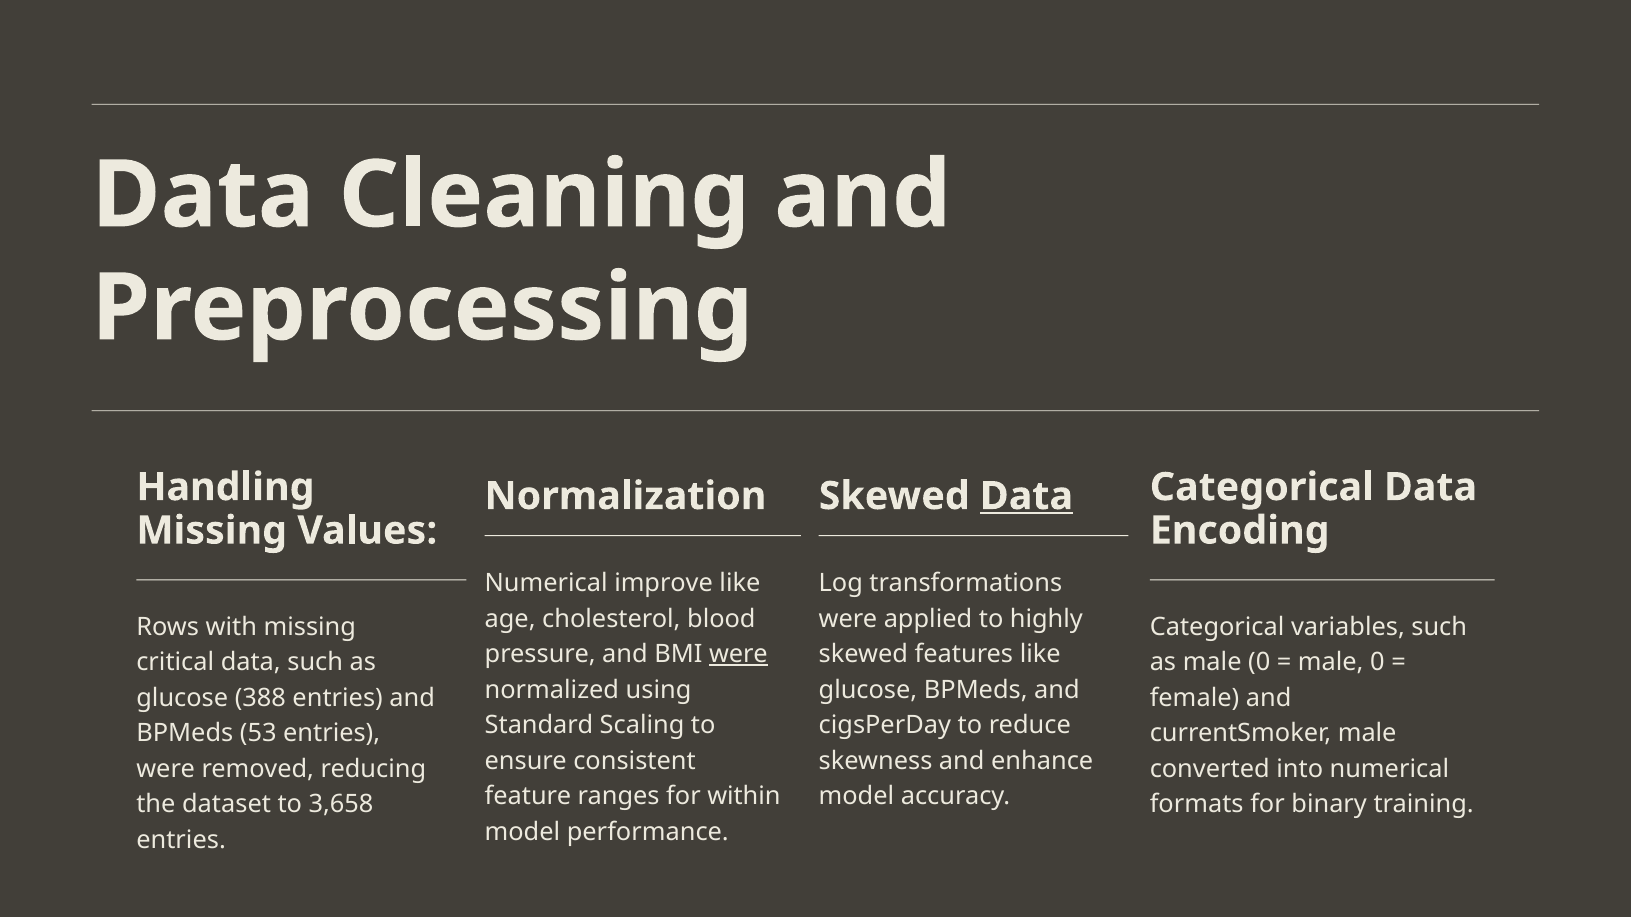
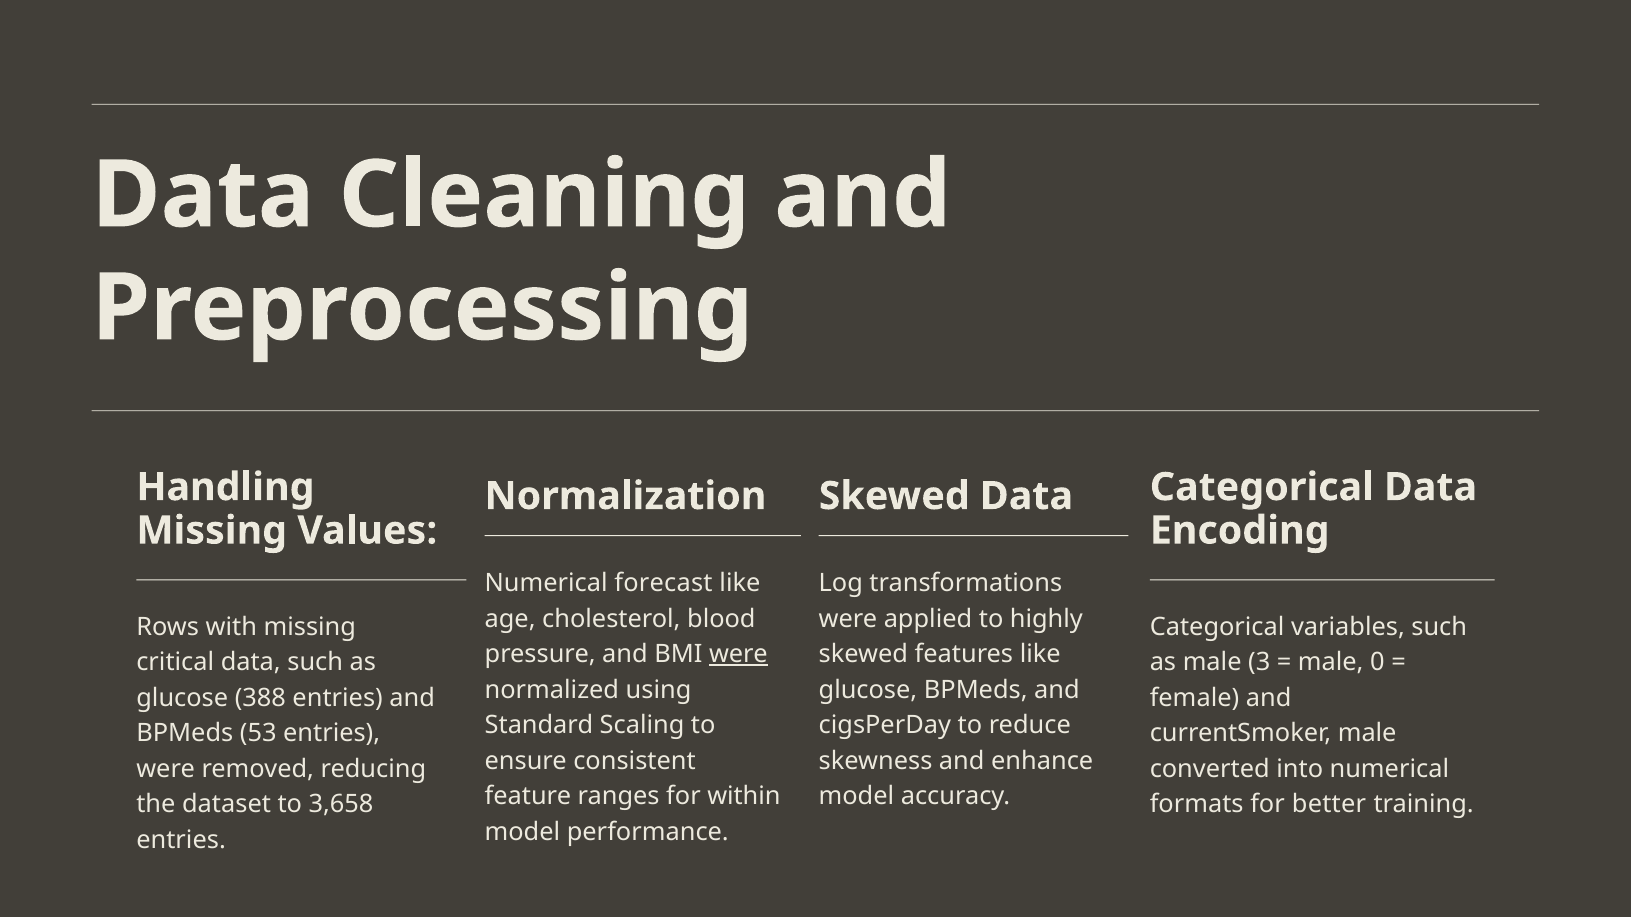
Data at (1026, 496) underline: present -> none
improve: improve -> forecast
as male 0: 0 -> 3
binary: binary -> better
